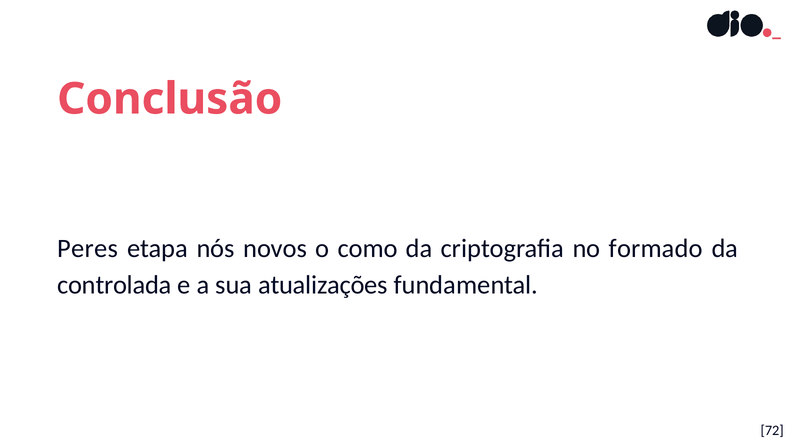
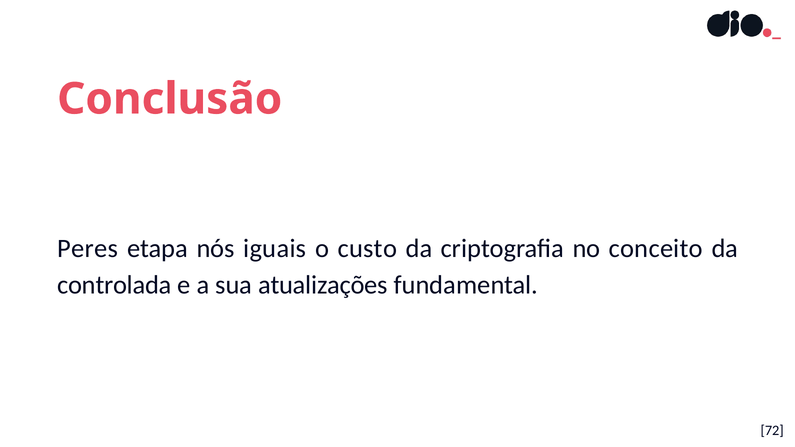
novos: novos -> iguais
como: como -> custo
formado: formado -> conceito
